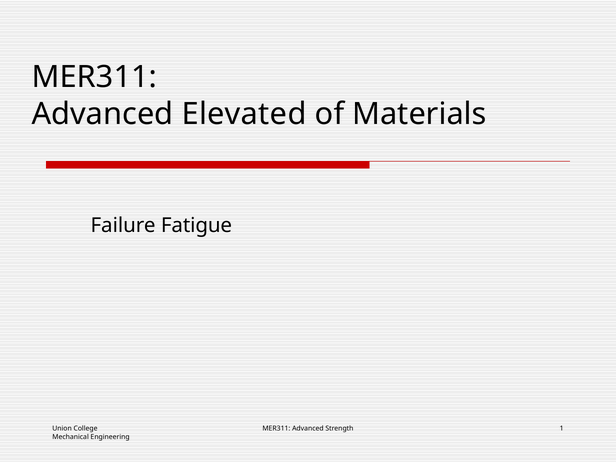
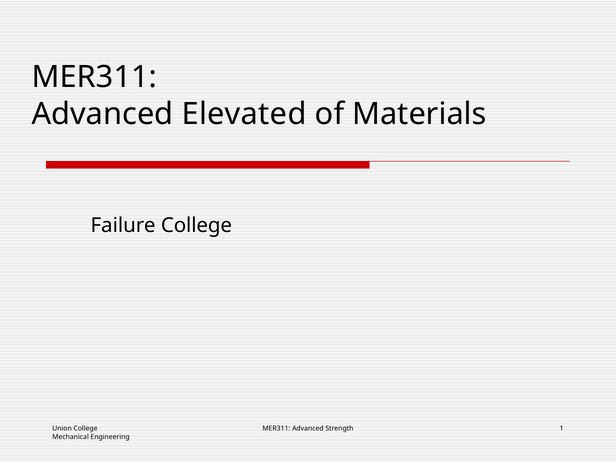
Failure Fatigue: Fatigue -> College
